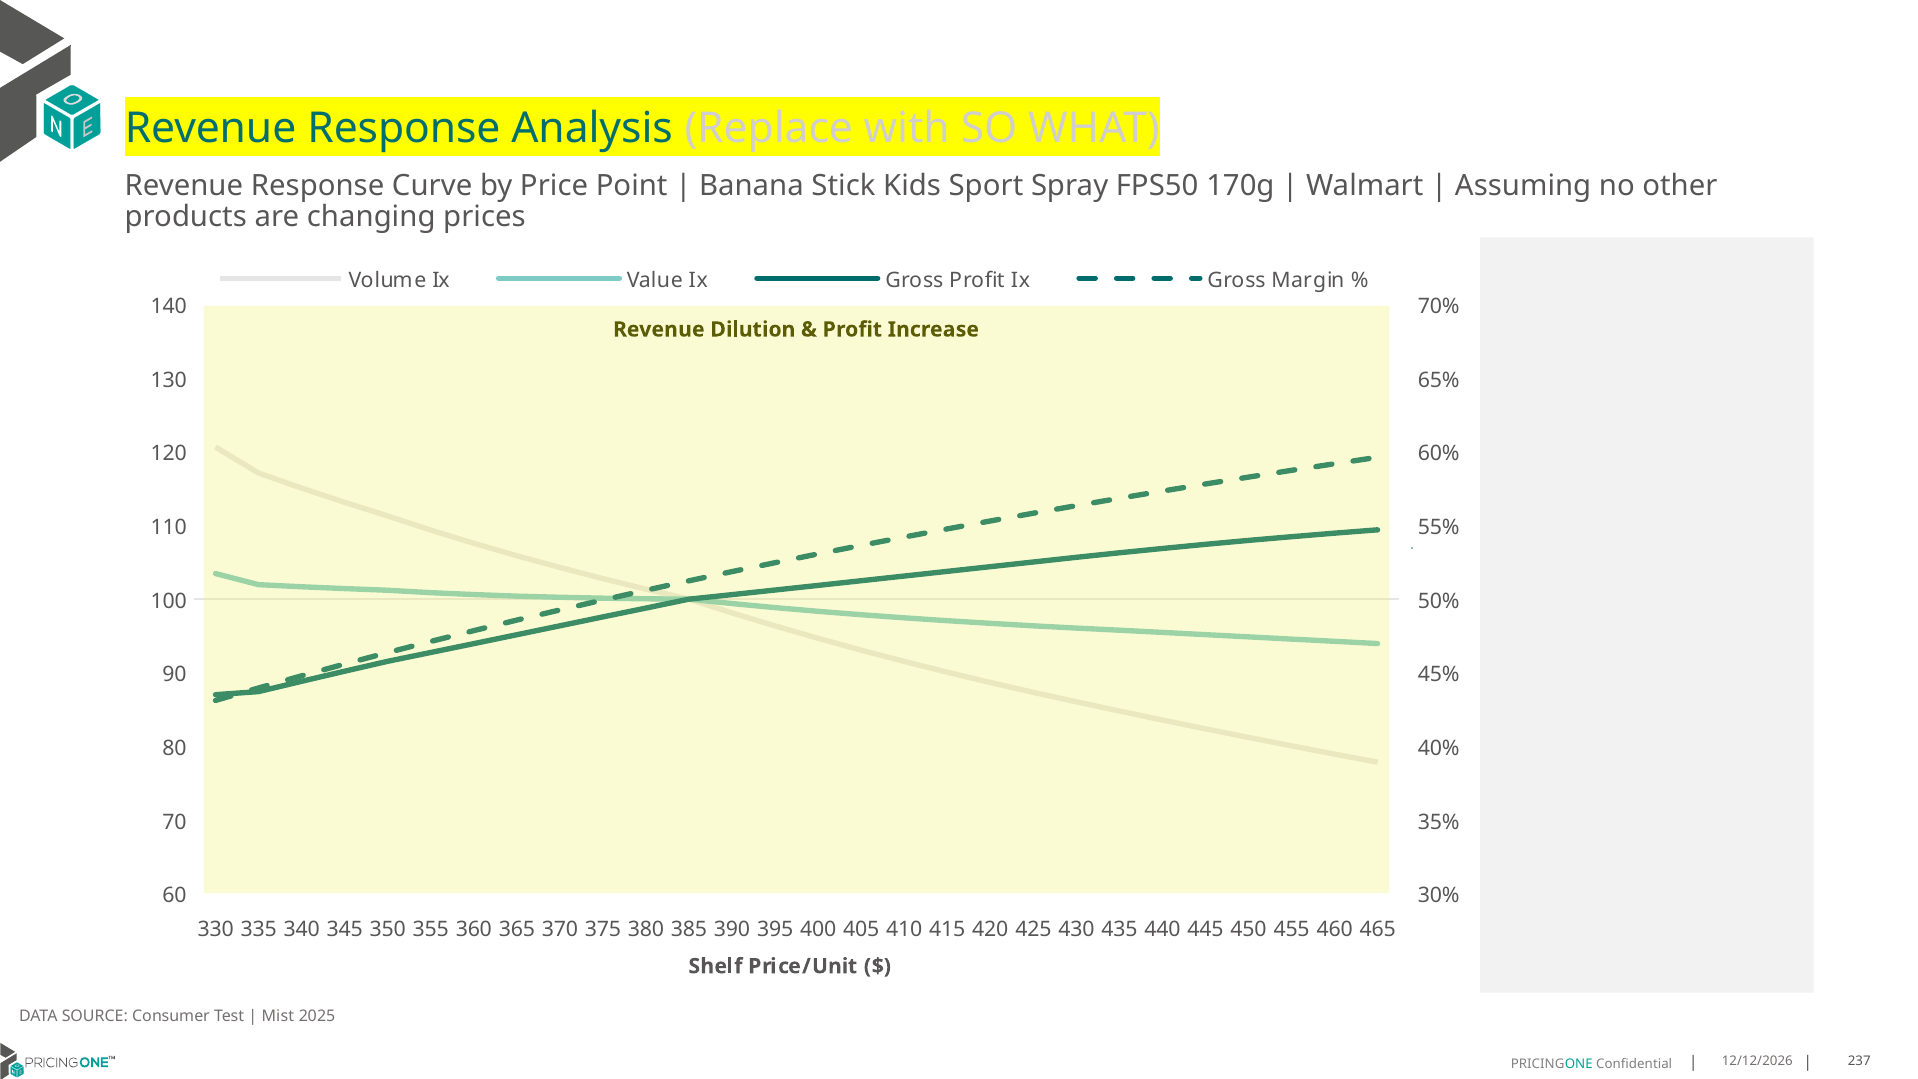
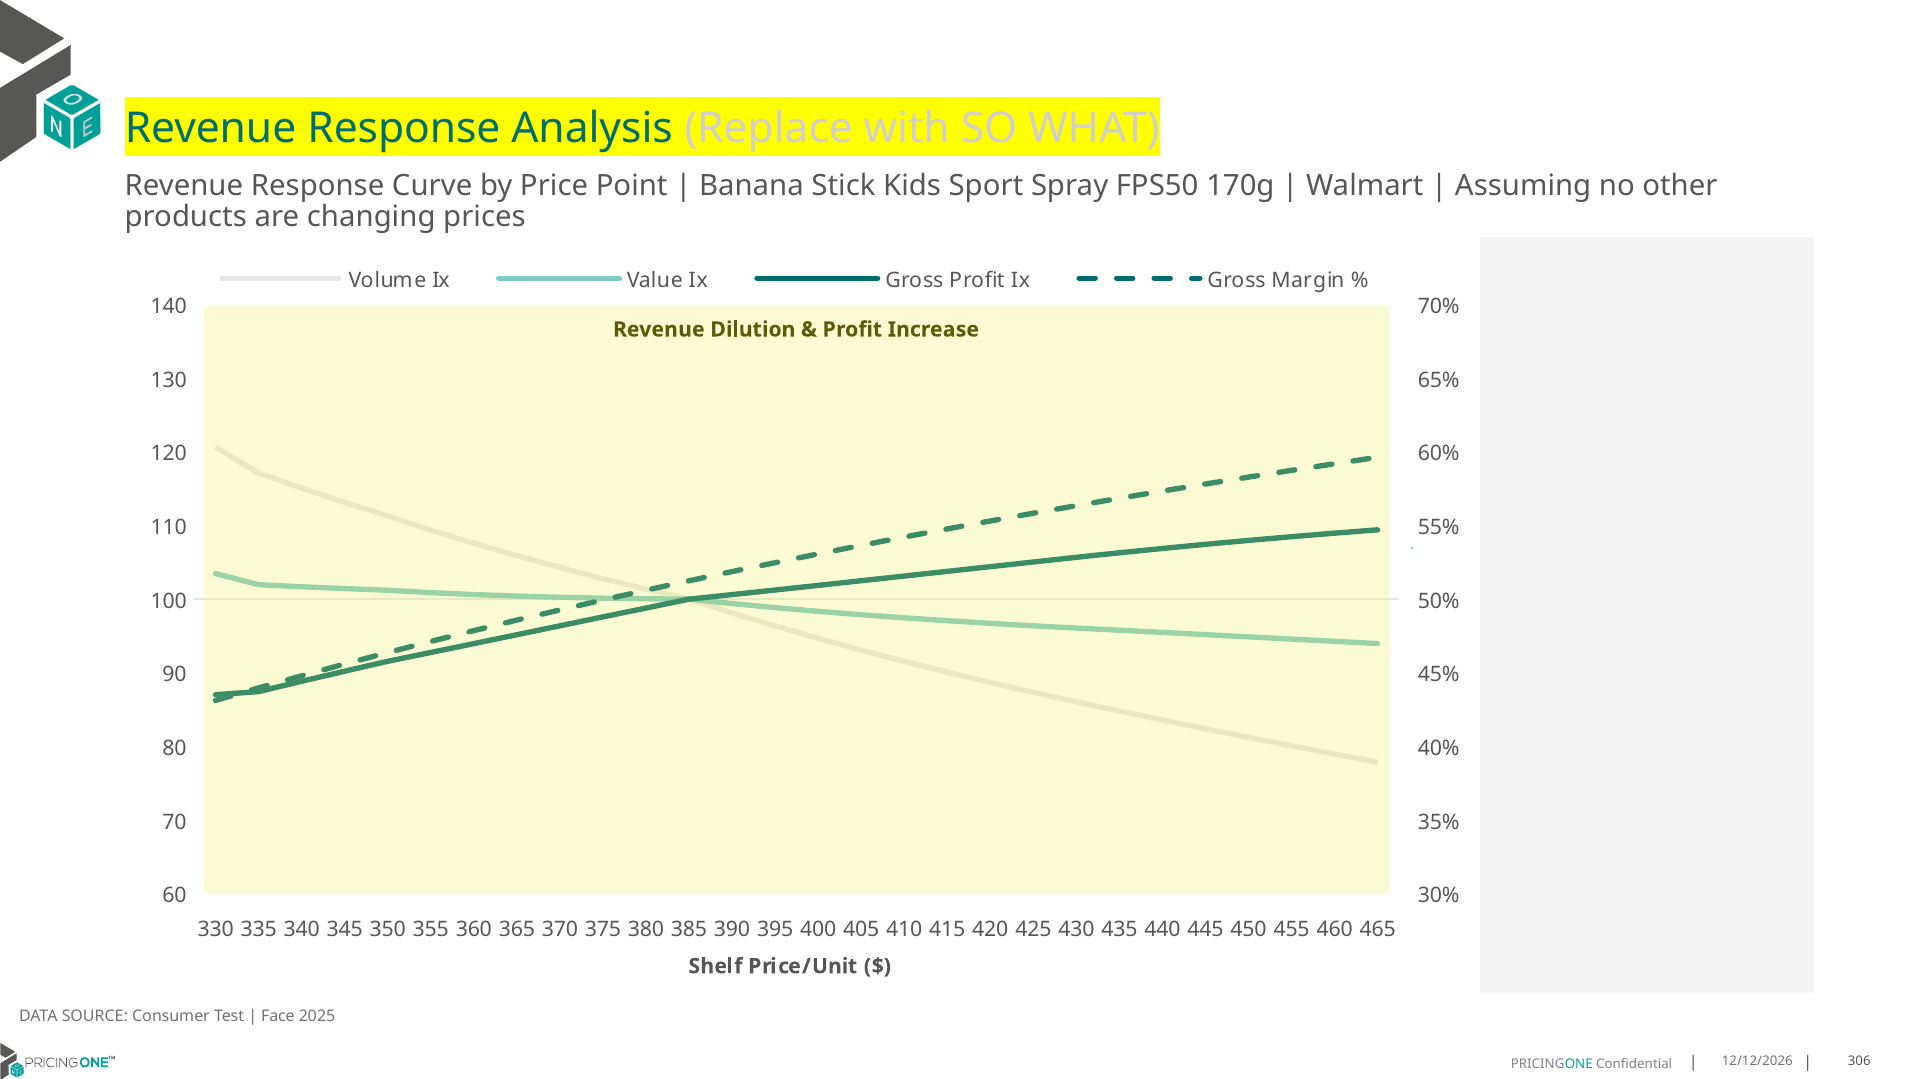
Mist: Mist -> Face
237: 237 -> 306
